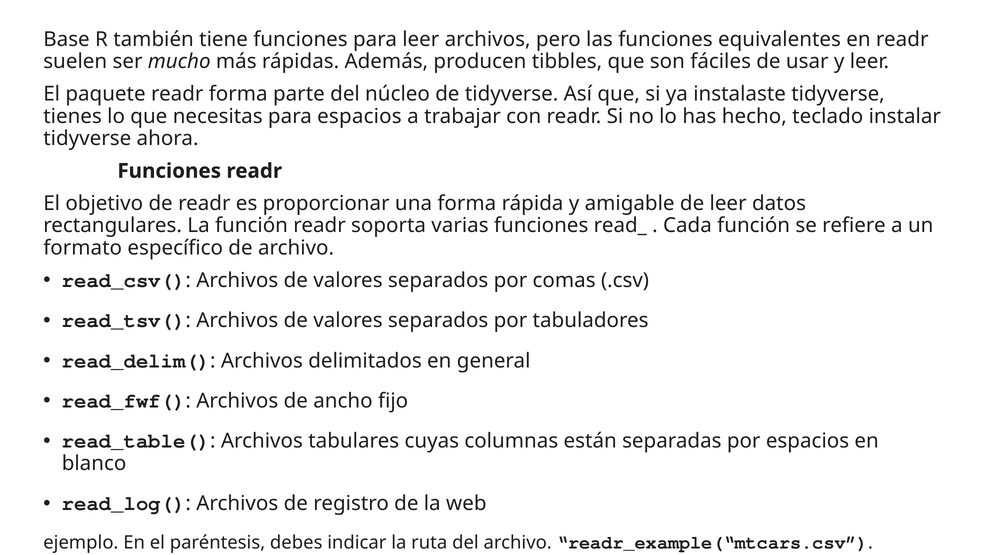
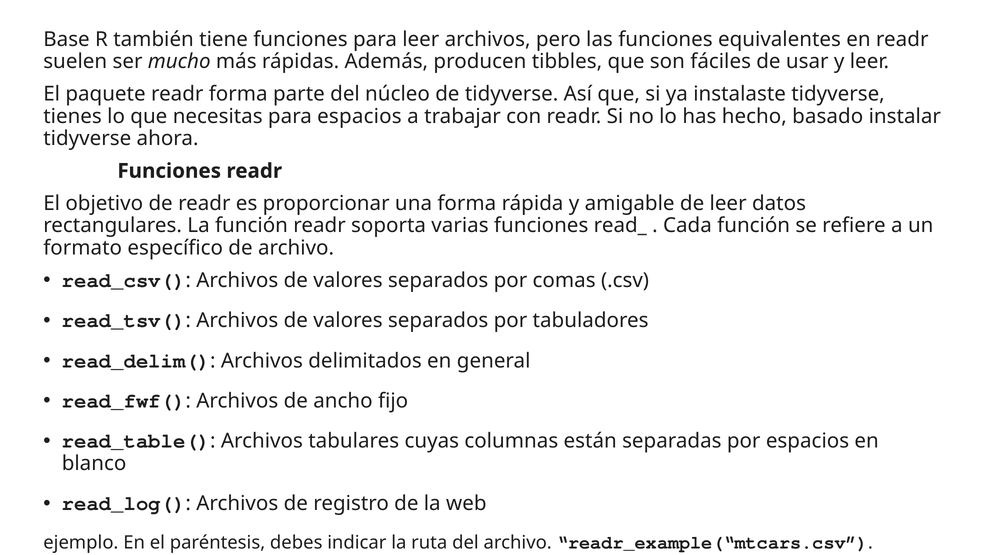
teclado: teclado -> basado
